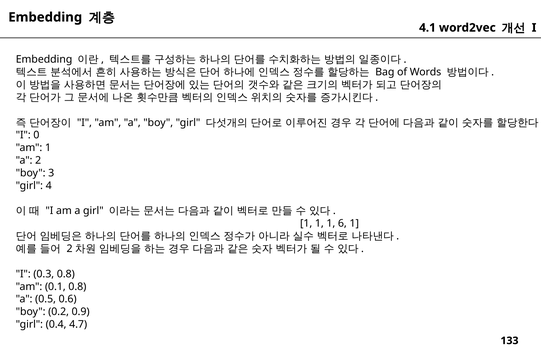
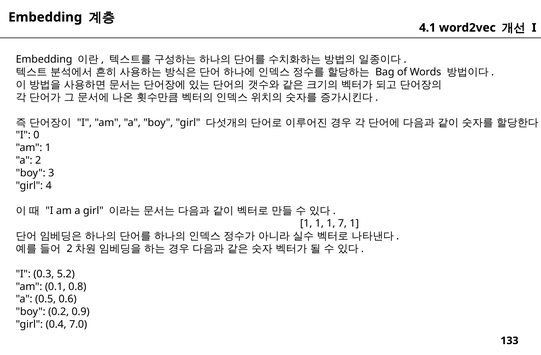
6: 6 -> 7
0.3 0.8: 0.8 -> 5.2
4.7: 4.7 -> 7.0
